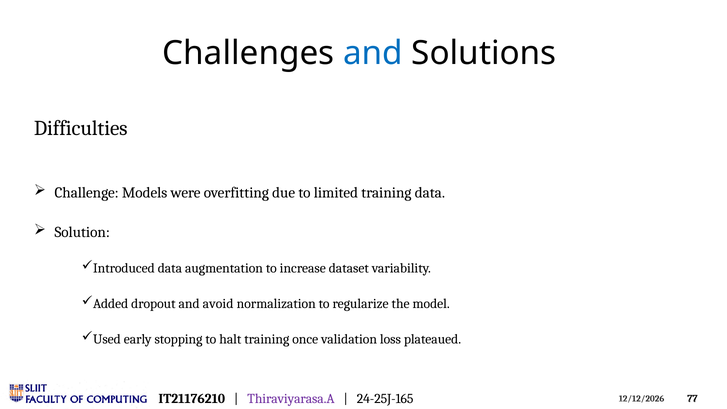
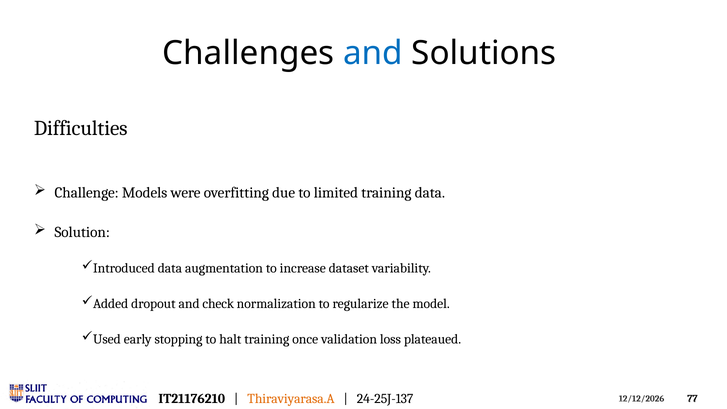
avoid: avoid -> check
Thiraviyarasa.A colour: purple -> orange
24-25J-165: 24-25J-165 -> 24-25J-137
